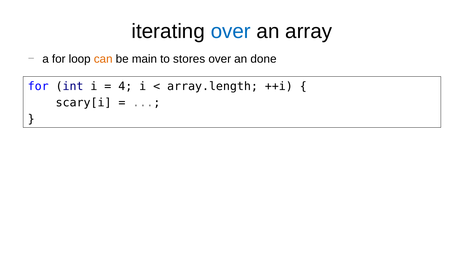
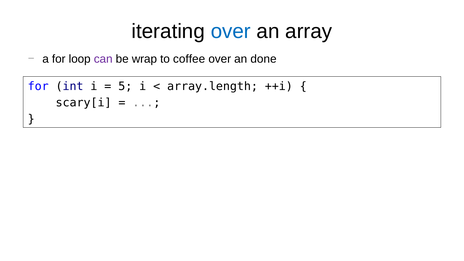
can colour: orange -> purple
main: main -> wrap
stores: stores -> coffee
4: 4 -> 5
